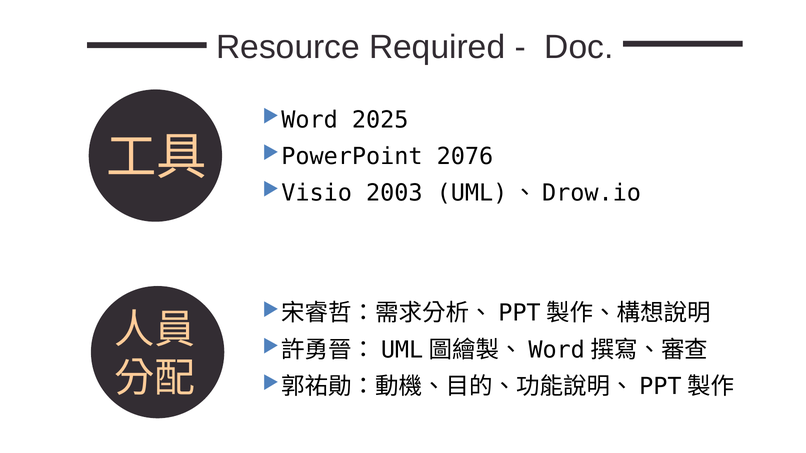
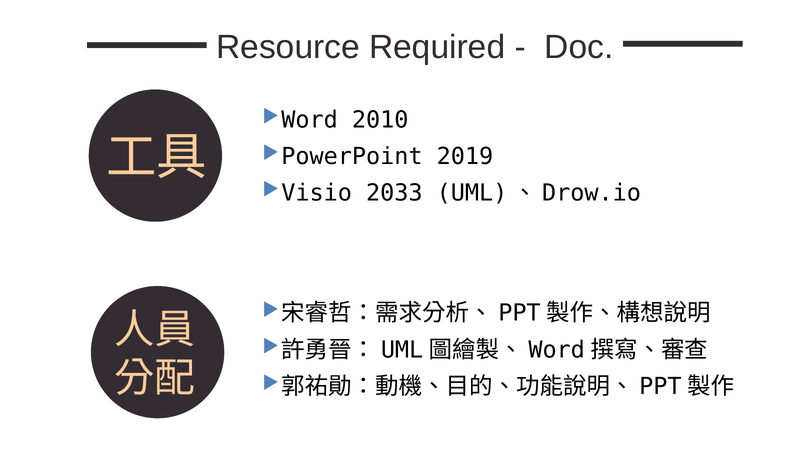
2025: 2025 -> 2010
2076: 2076 -> 2019
2003: 2003 -> 2033
